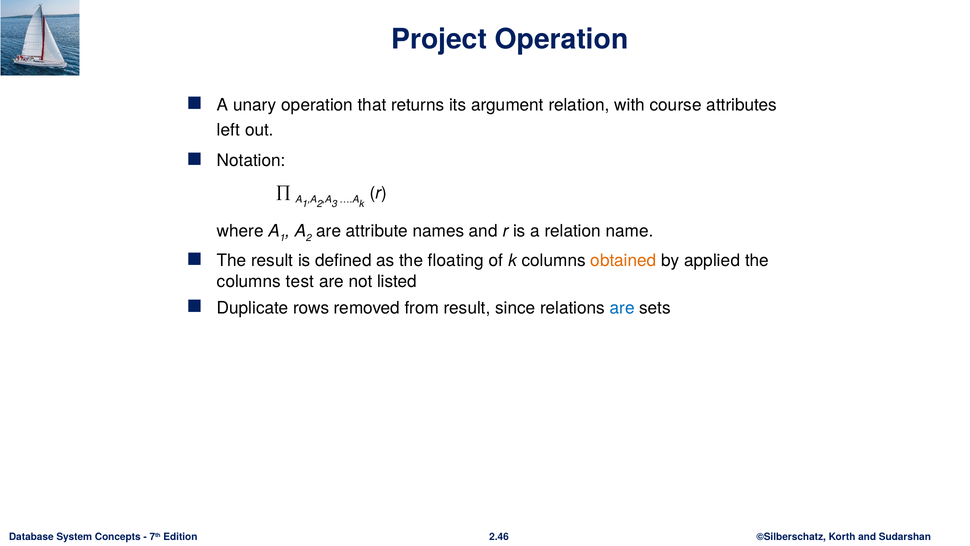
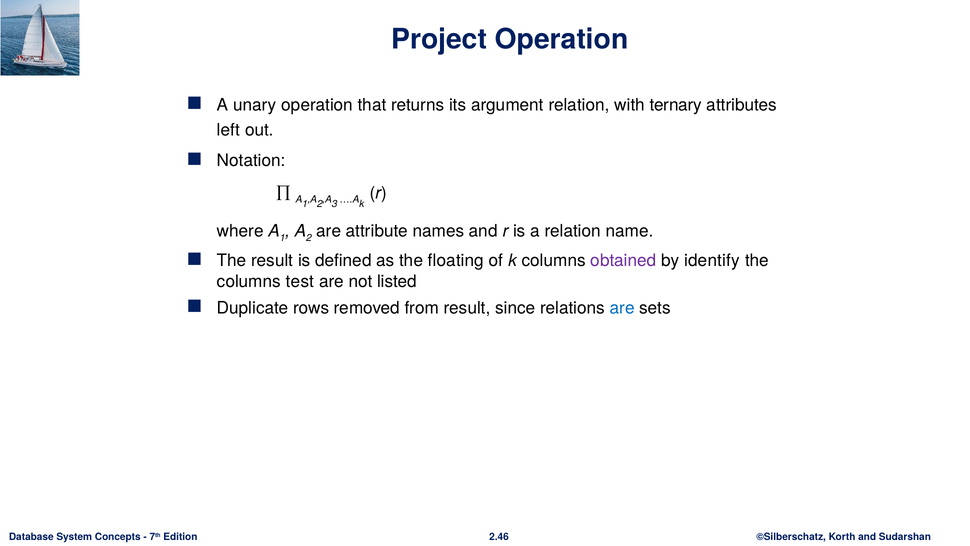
course: course -> ternary
obtained colour: orange -> purple
applied: applied -> identify
